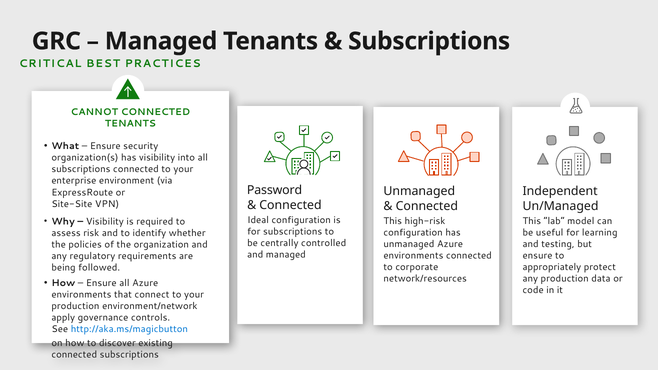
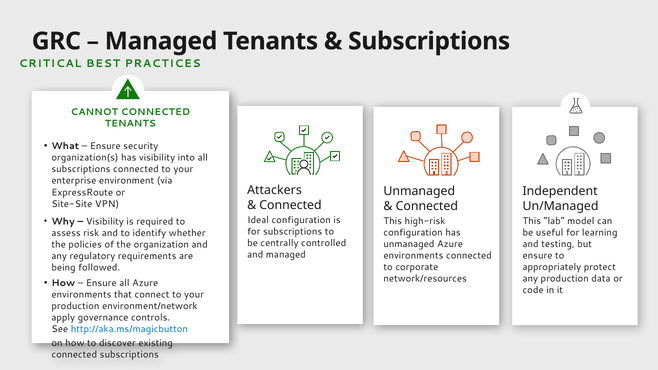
Password: Password -> Attackers
